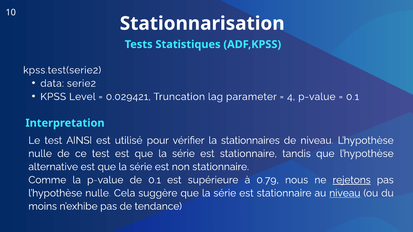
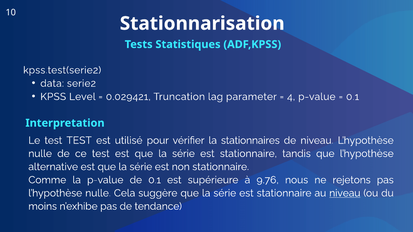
test AINSI: AINSI -> TEST
0.79: 0.79 -> 9.76
rejetons underline: present -> none
